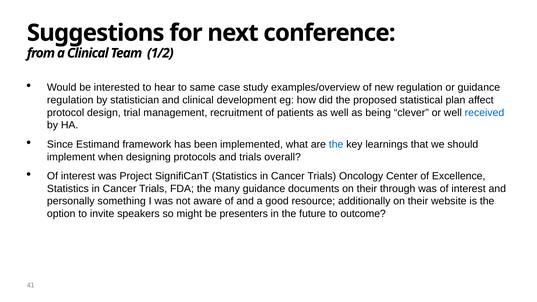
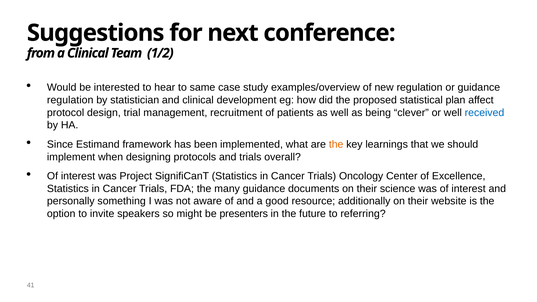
the at (336, 144) colour: blue -> orange
through: through -> science
outcome: outcome -> referring
